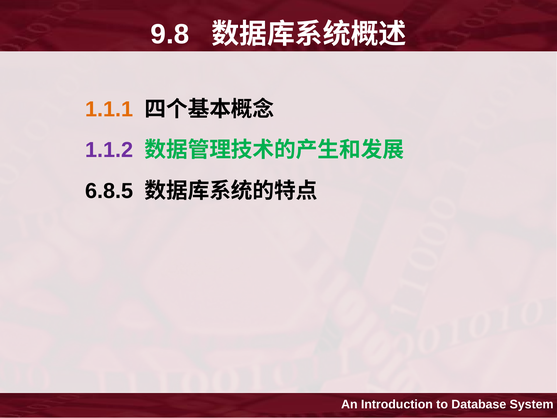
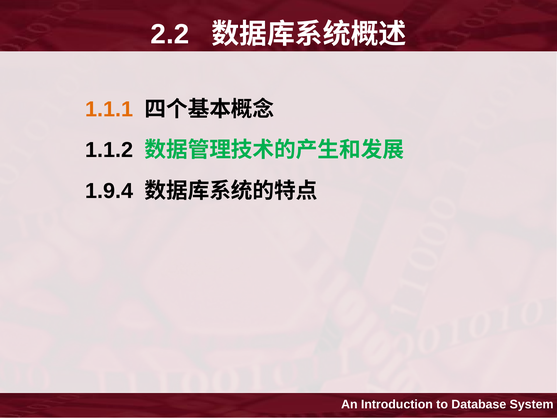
9.8: 9.8 -> 2.2
1.1.2 colour: purple -> black
6.8.5: 6.8.5 -> 1.9.4
